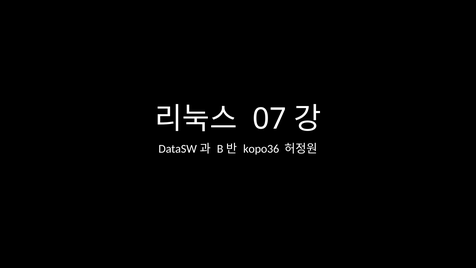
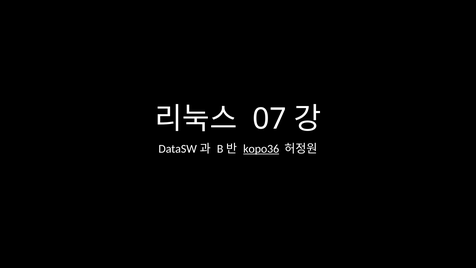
kopo36 underline: none -> present
